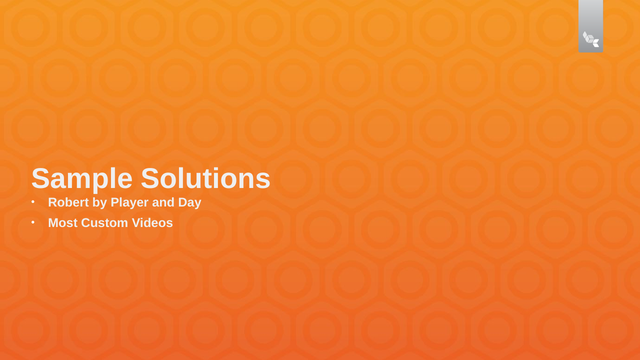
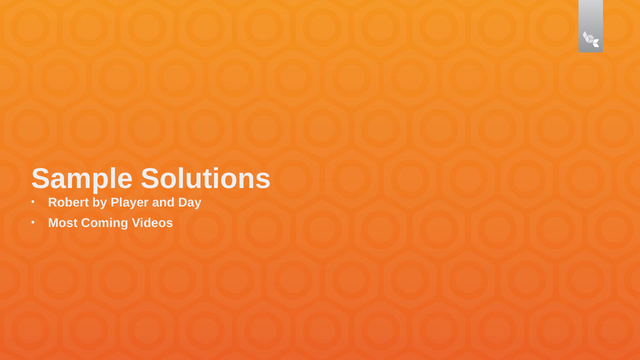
Custom: Custom -> Coming
